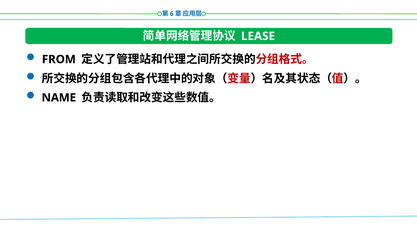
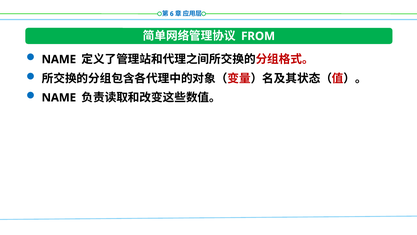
LEASE: LEASE -> FROM
FROM at (59, 59): FROM -> NAME
